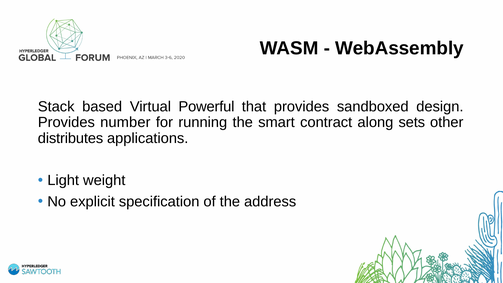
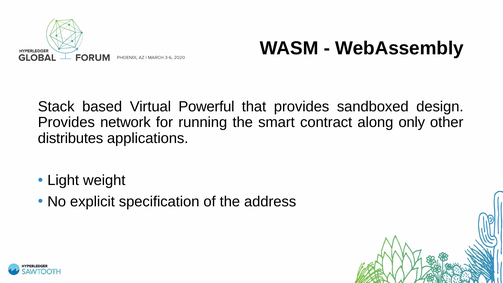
number: number -> network
sets: sets -> only
